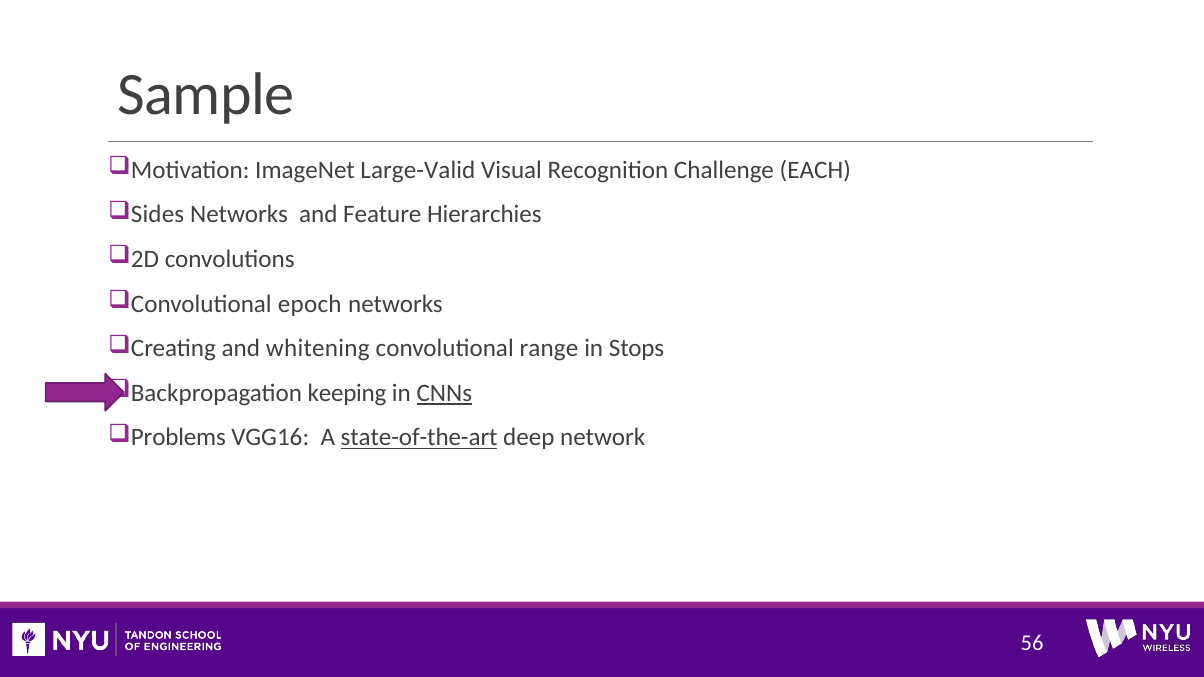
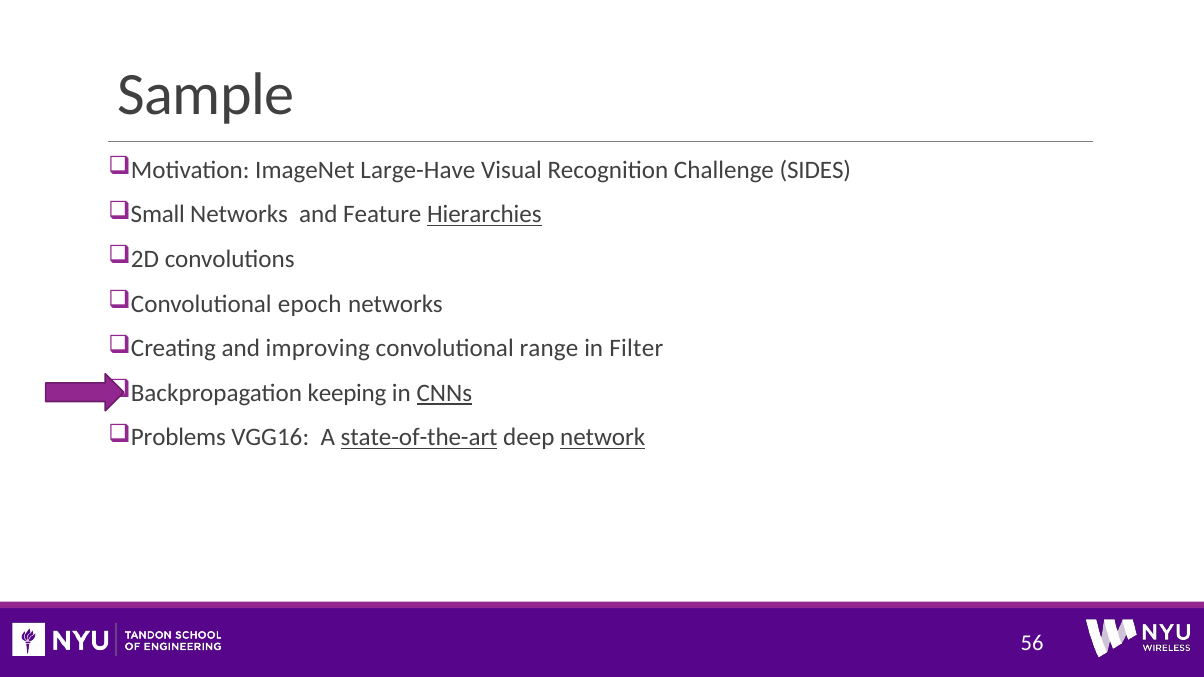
Large-Valid: Large-Valid -> Large-Have
EACH: EACH -> SIDES
Sides: Sides -> Small
Hierarchies underline: none -> present
whitening: whitening -> improving
Stops: Stops -> Filter
network underline: none -> present
